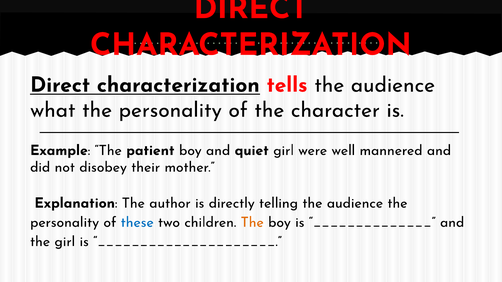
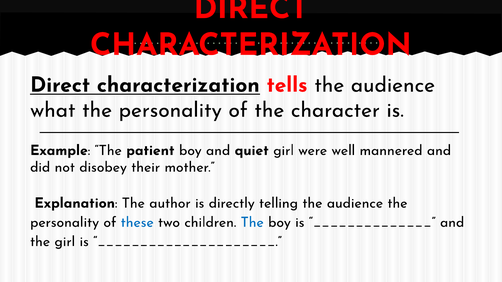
The at (252, 223) colour: orange -> blue
